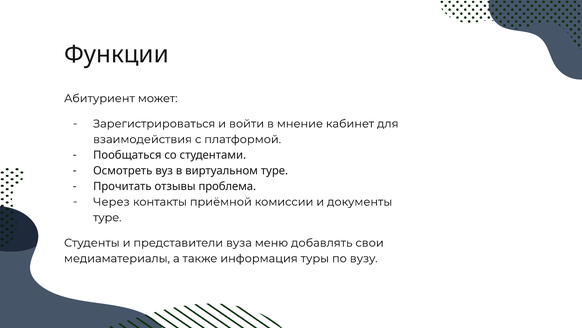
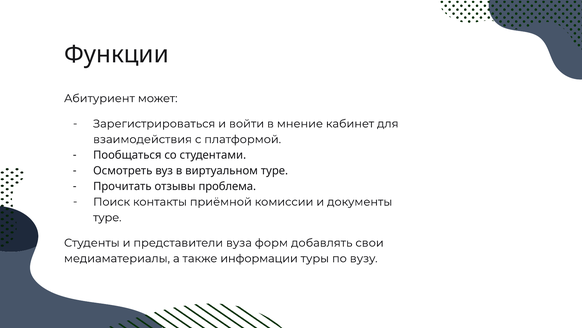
Через: Через -> Поиск
меню: меню -> форм
информация: информация -> информации
